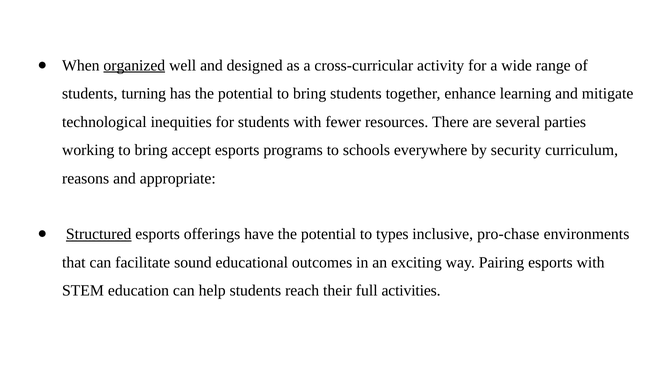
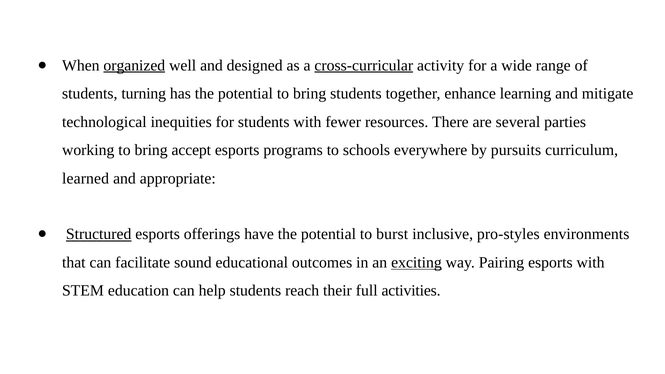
cross-curricular underline: none -> present
security: security -> pursuits
reasons: reasons -> learned
types: types -> burst
pro-chase: pro-chase -> pro-styles
exciting underline: none -> present
